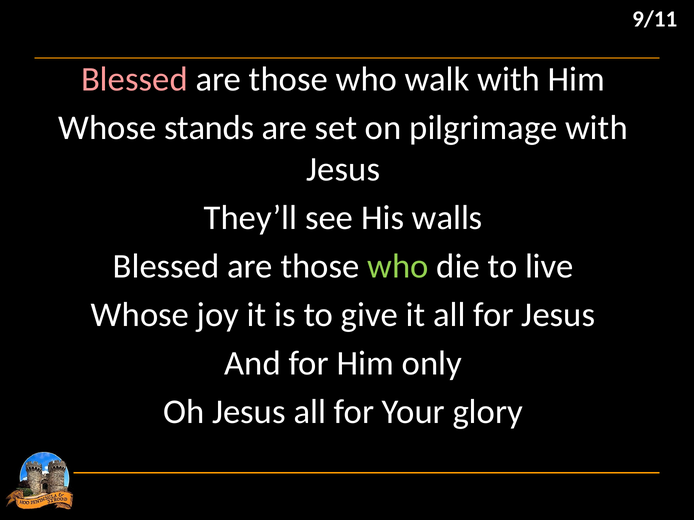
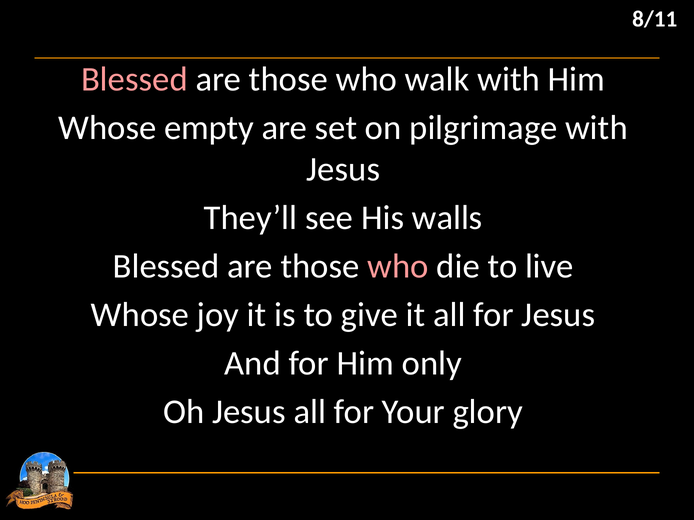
9/11: 9/11 -> 8/11
stands: stands -> empty
who at (398, 267) colour: light green -> pink
